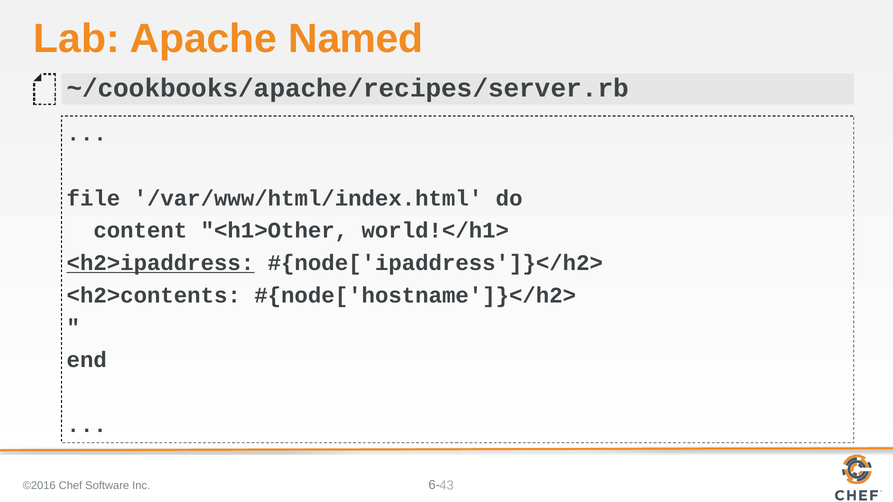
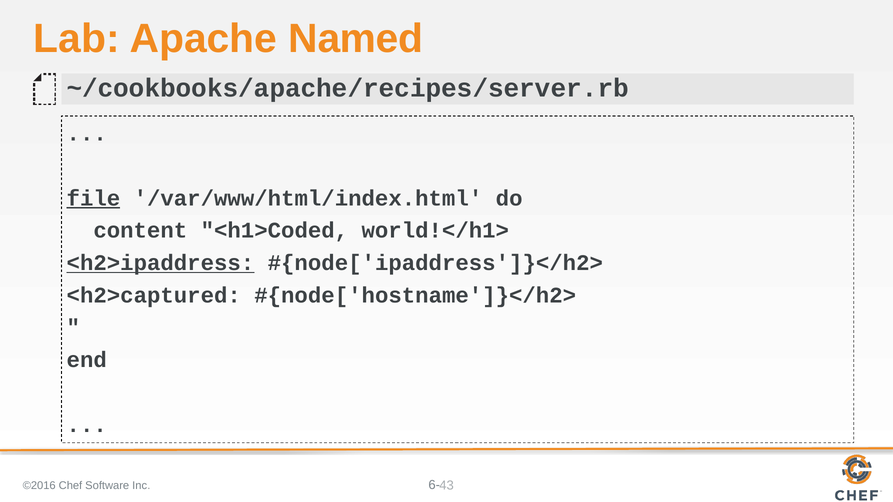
file underline: none -> present
<h1>Other: <h1>Other -> <h1>Coded
<h2>contents: <h2>contents -> <h2>captured
